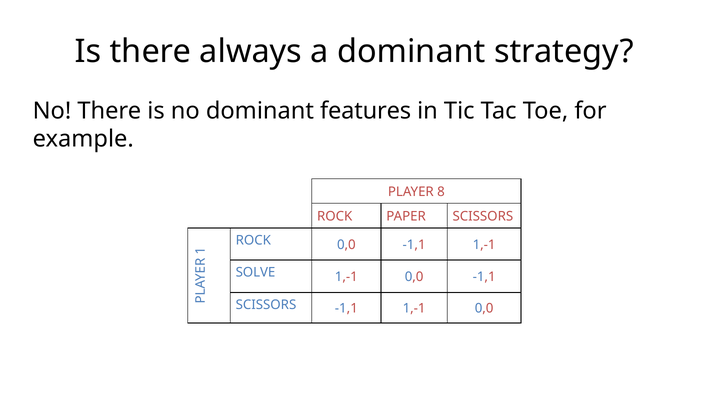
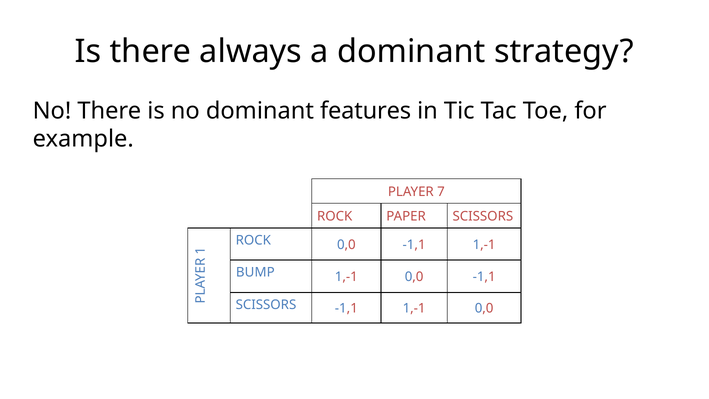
8: 8 -> 7
SOLVE: SOLVE -> BUMP
